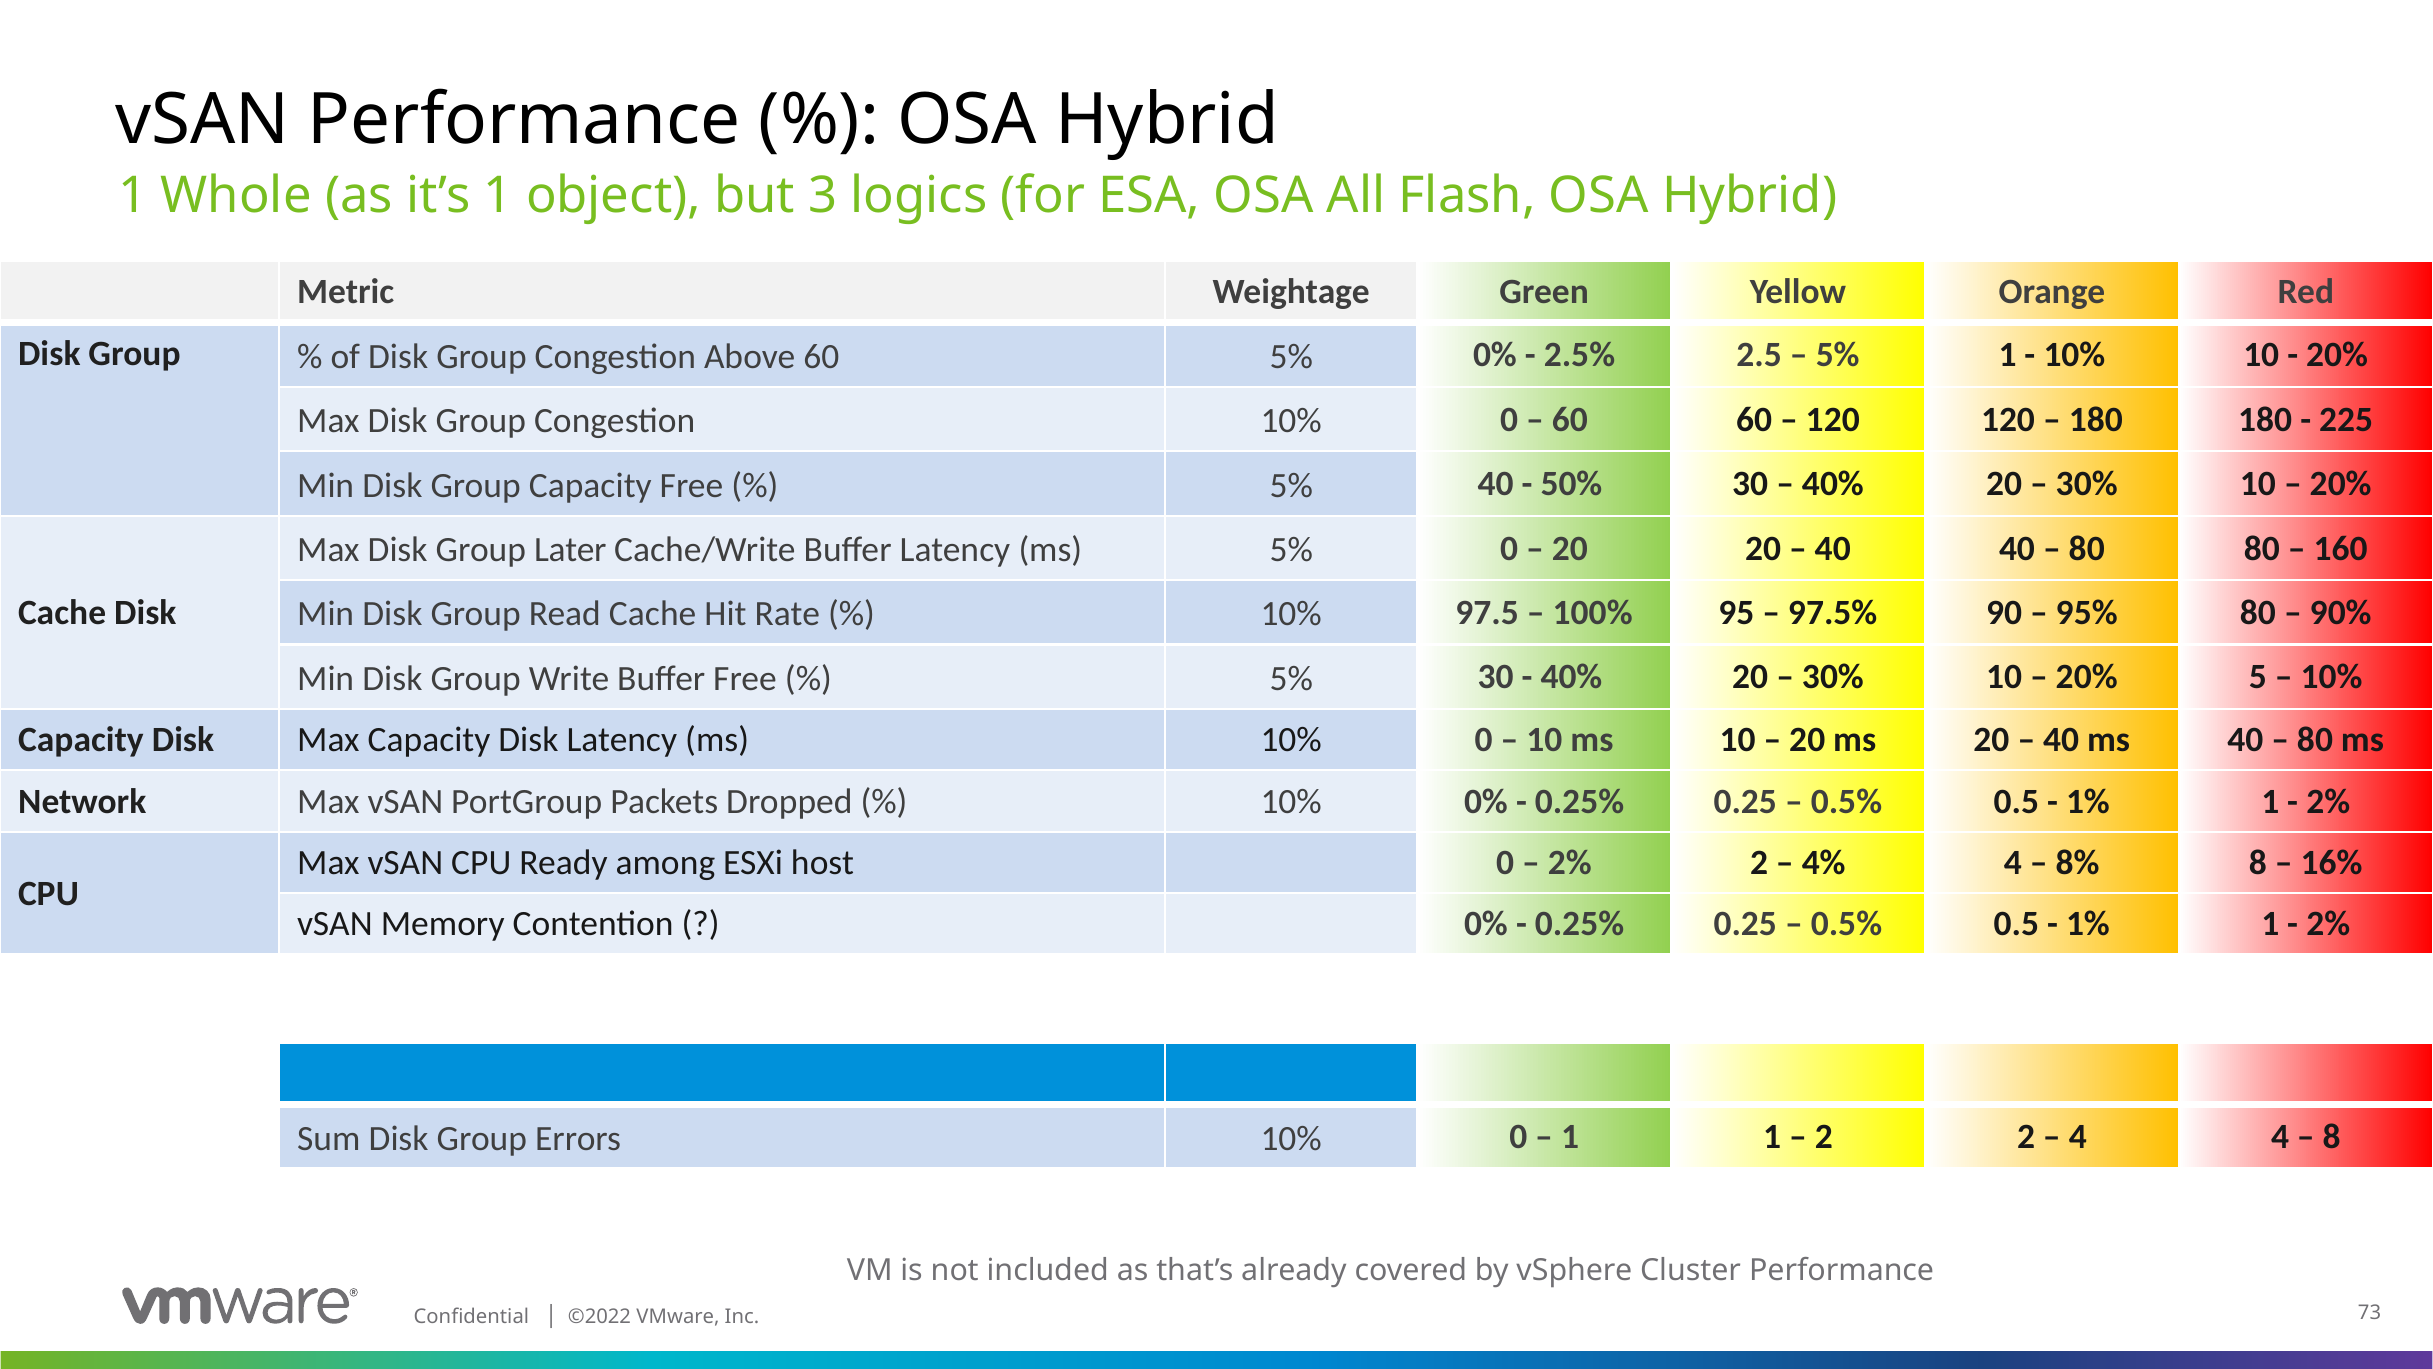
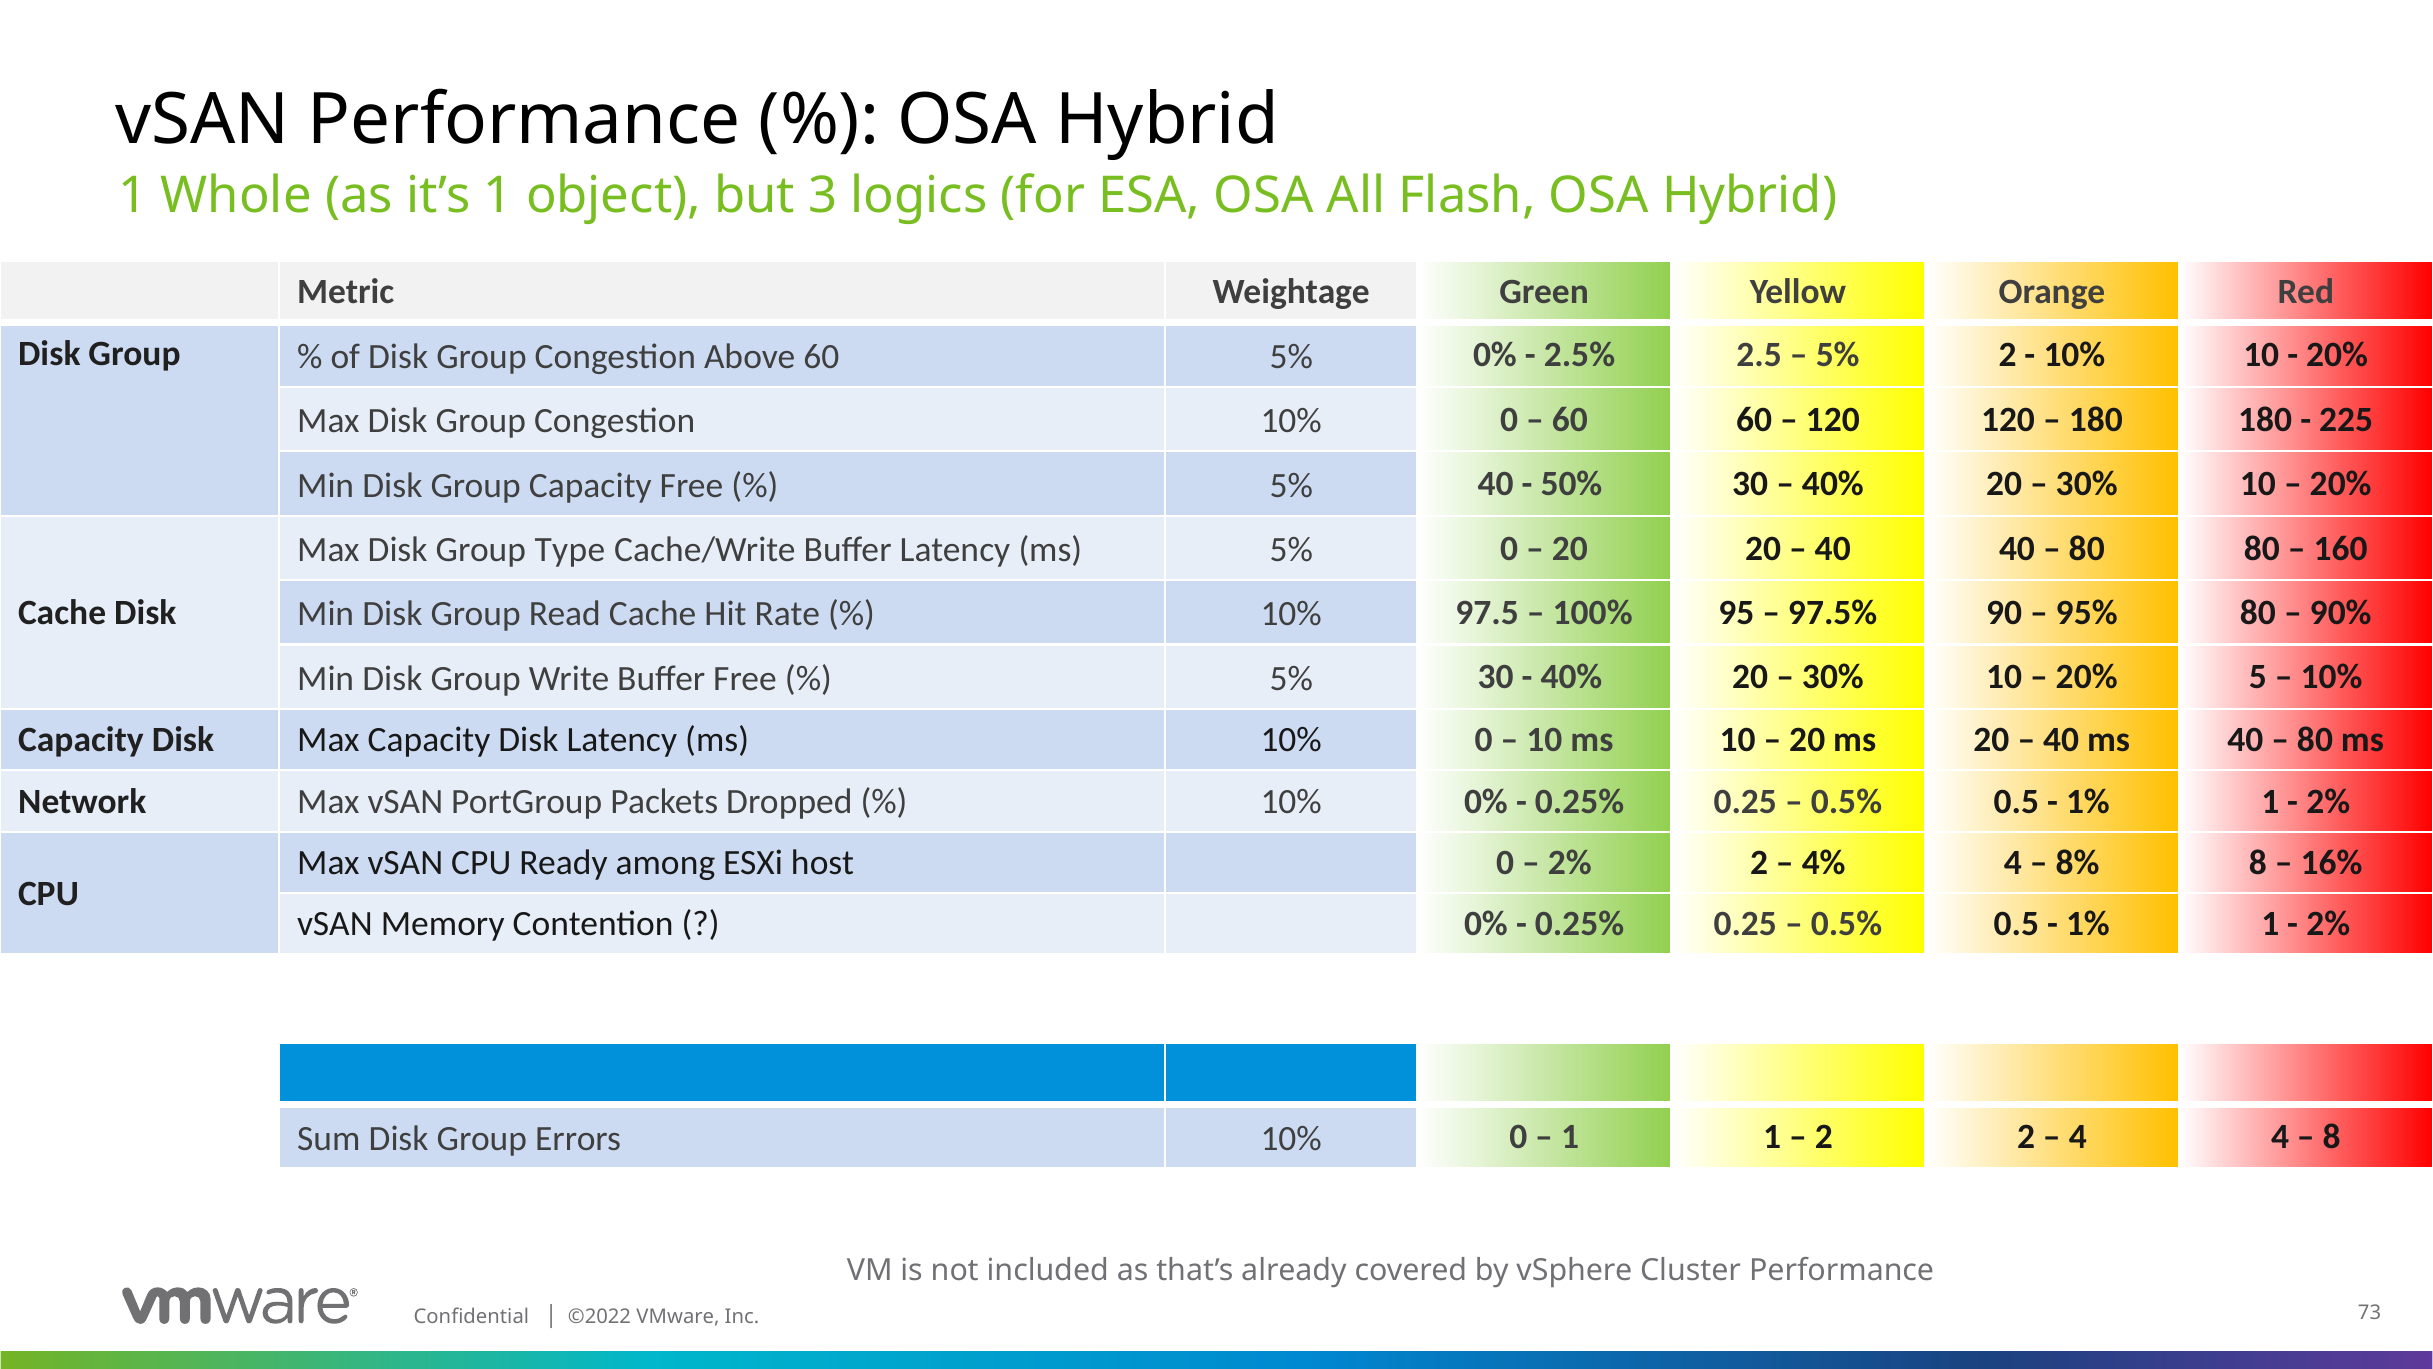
5% 1: 1 -> 2
Later: Later -> Type
